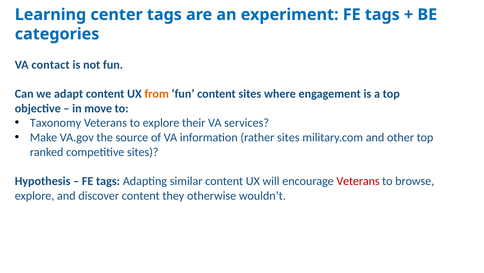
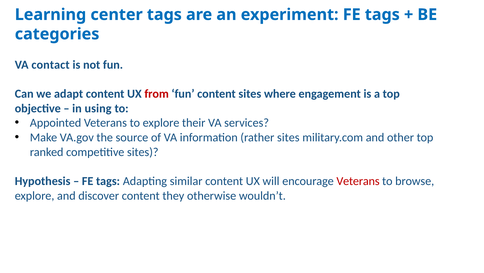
from colour: orange -> red
move: move -> using
Taxonomy: Taxonomy -> Appointed
